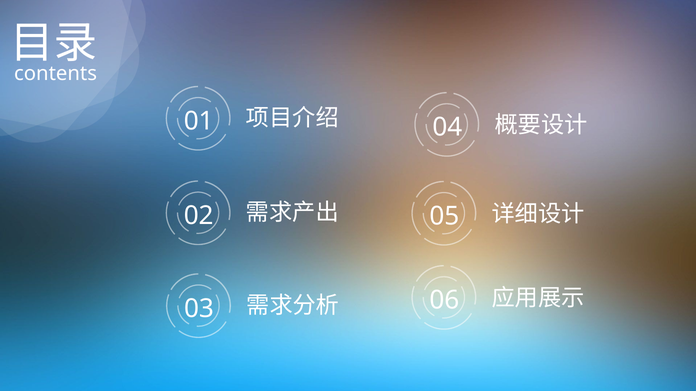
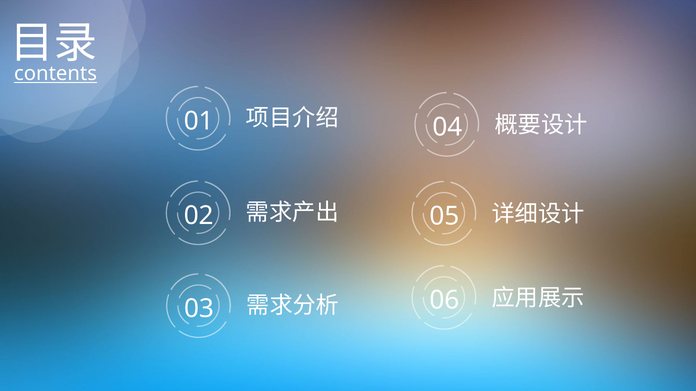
contents underline: none -> present
